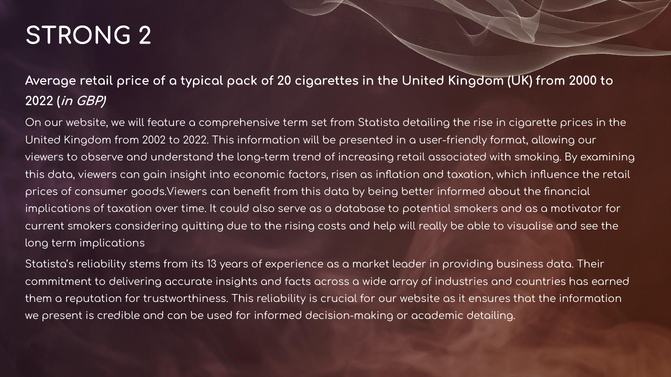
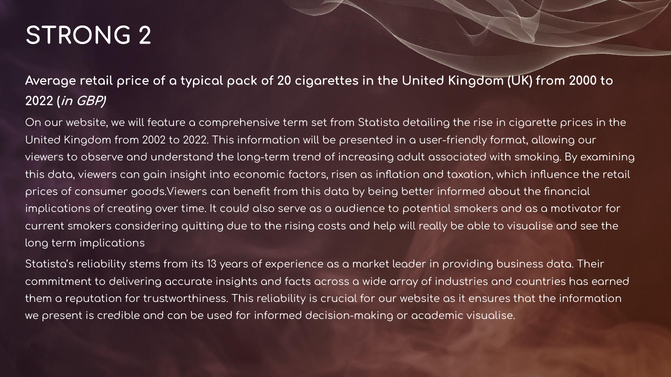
increasing retail: retail -> adult
of taxation: taxation -> creating
database: database -> audience
academic detailing: detailing -> visualise
